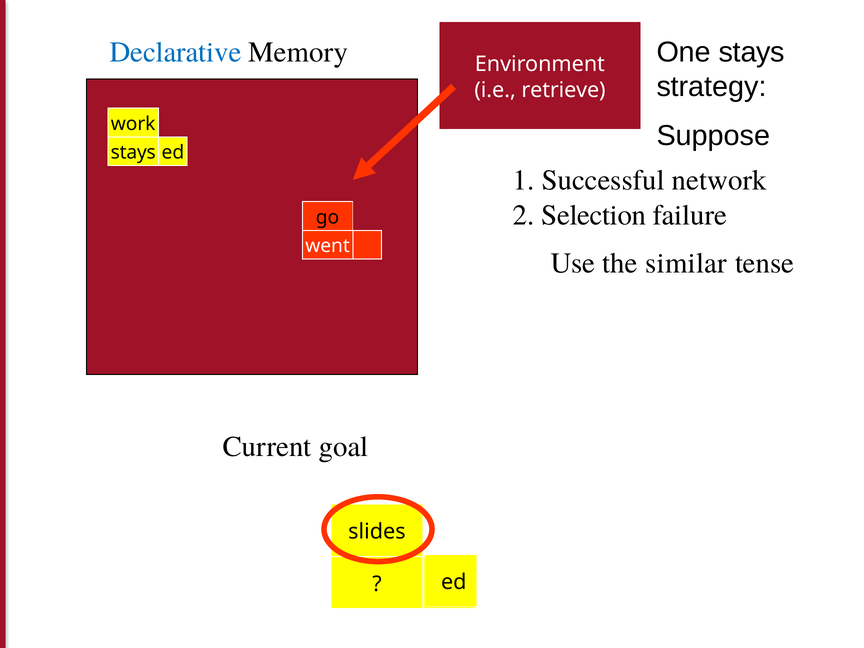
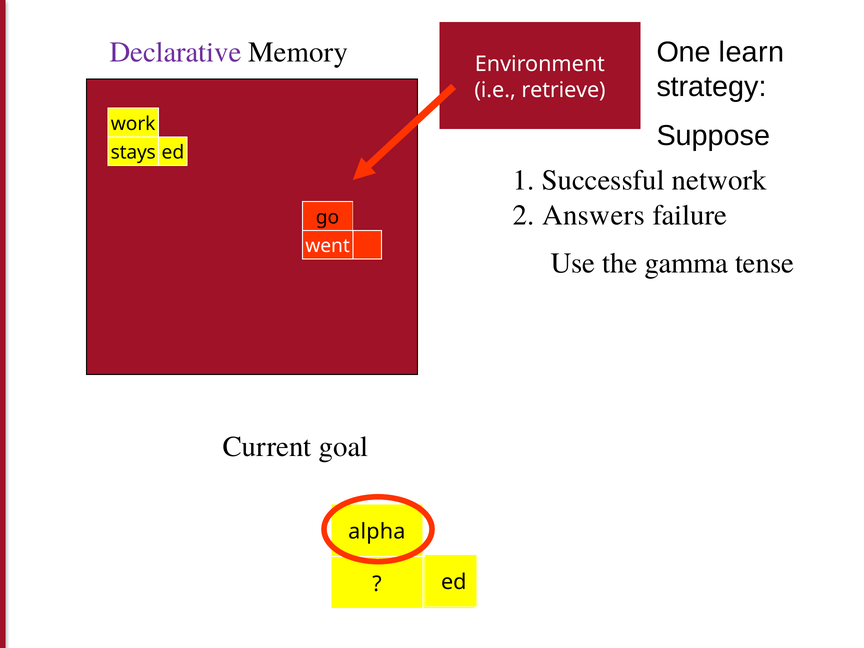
One stays: stays -> learn
Declarative colour: blue -> purple
Selection: Selection -> Answers
similar: similar -> gamma
slides: slides -> alpha
